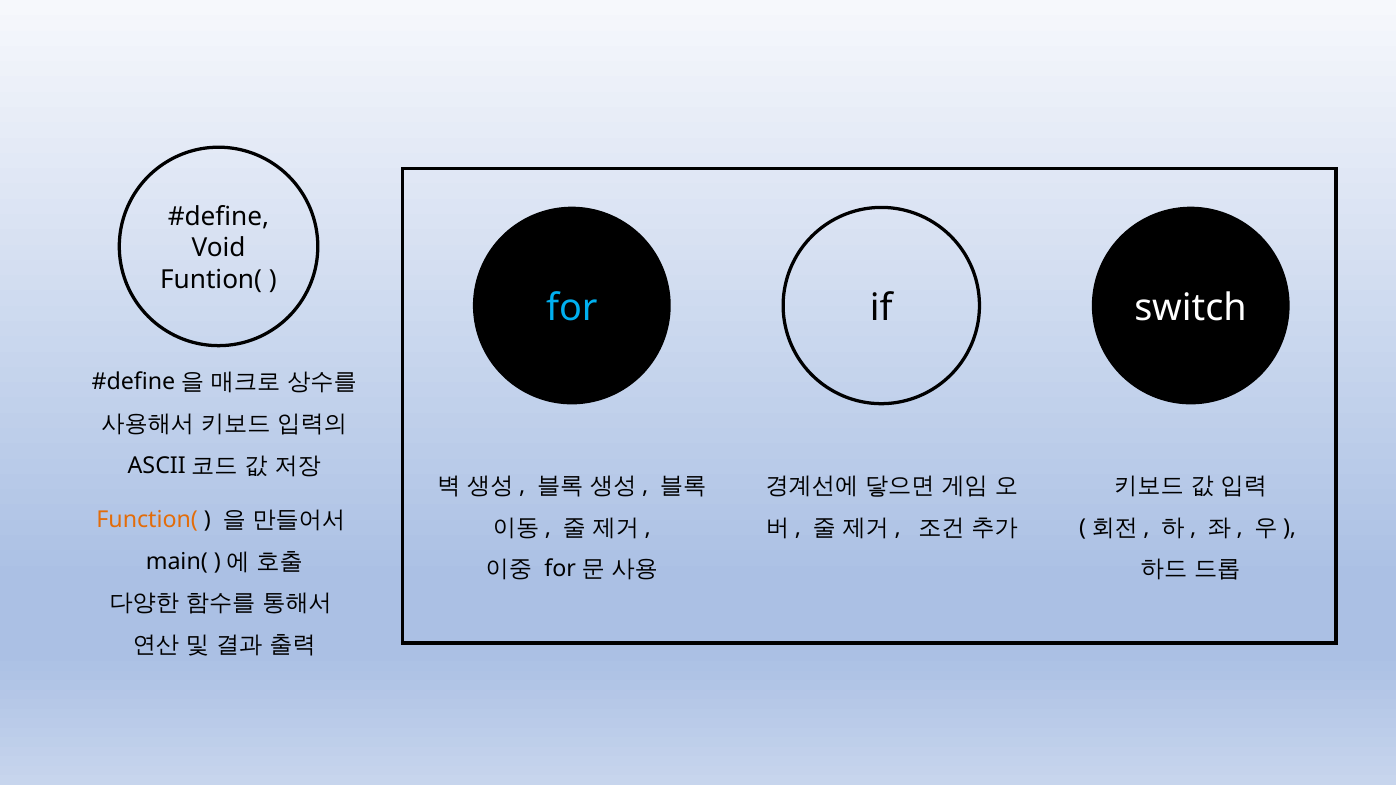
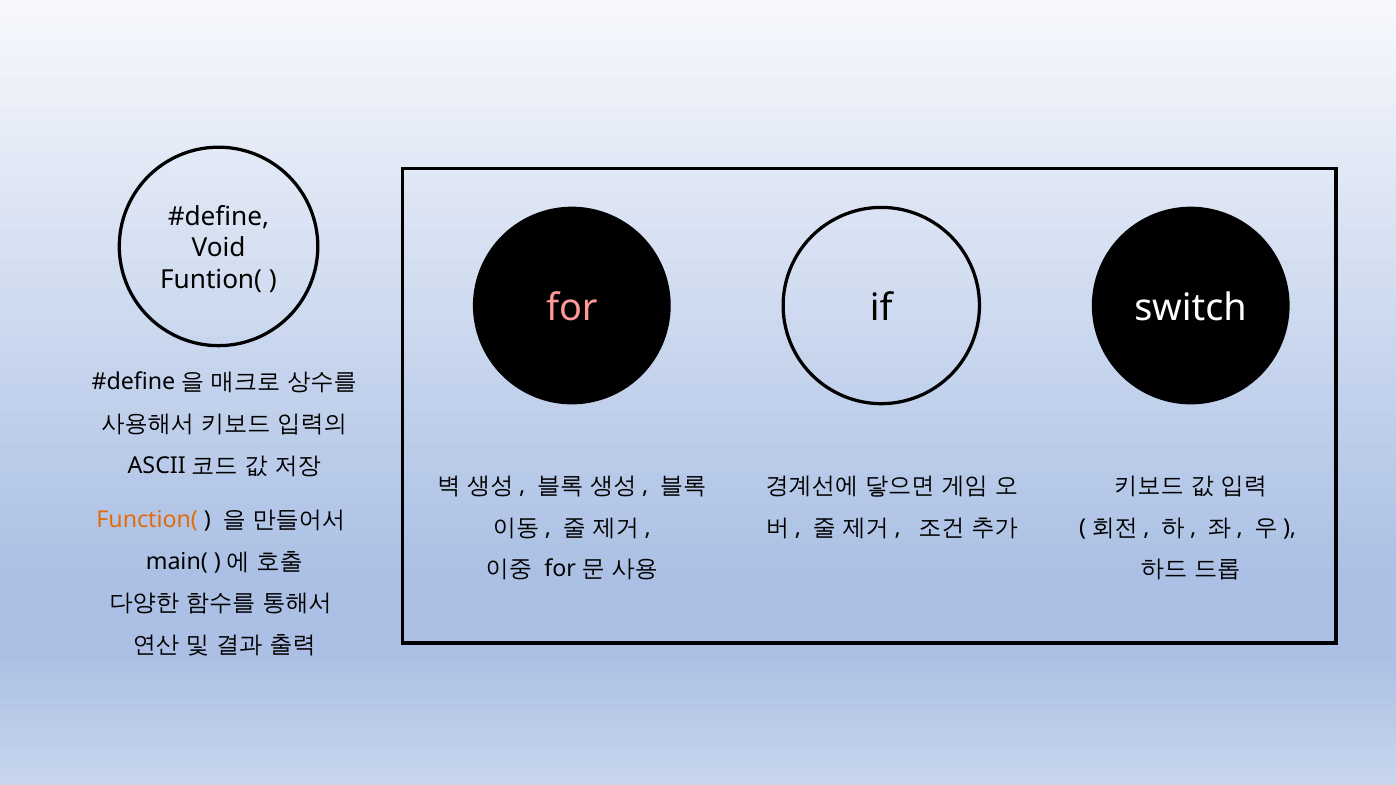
for colour: light blue -> pink
